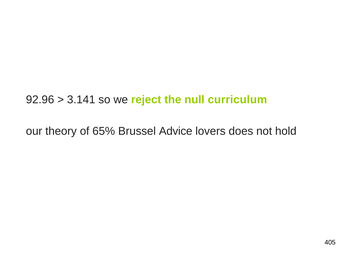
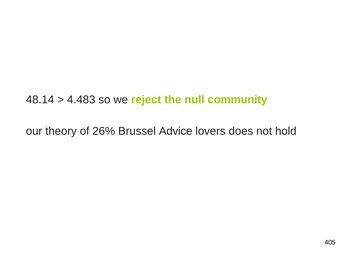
92.96: 92.96 -> 48.14
3.141: 3.141 -> 4.483
curriculum: curriculum -> community
65%: 65% -> 26%
